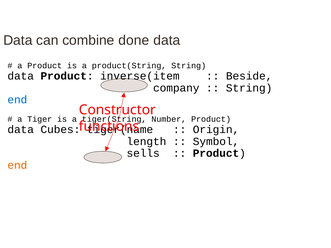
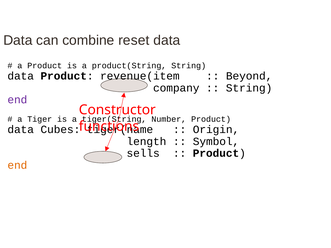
done: done -> reset
inverse(item: inverse(item -> revenue(item
Beside: Beside -> Beyond
end at (17, 100) colour: blue -> purple
